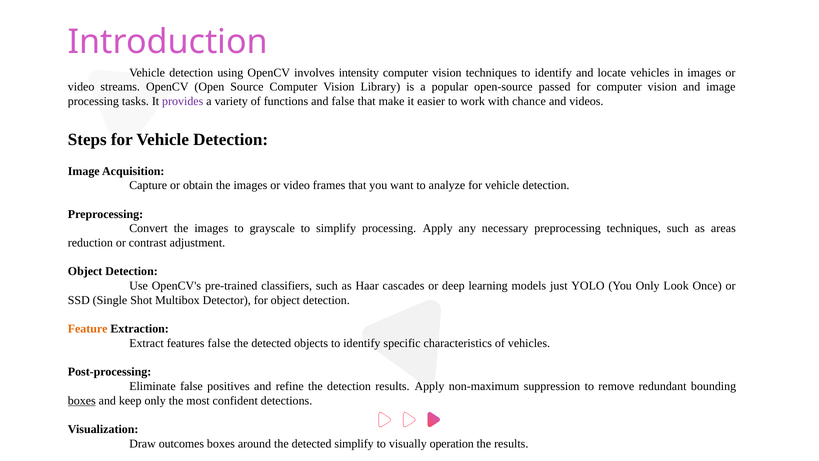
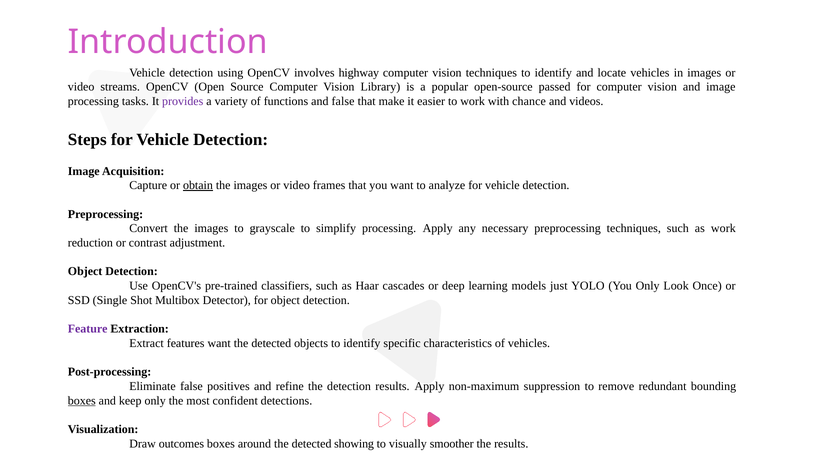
intensity: intensity -> highway
obtain underline: none -> present
as areas: areas -> work
Feature colour: orange -> purple
features false: false -> want
detected simplify: simplify -> showing
operation: operation -> smoother
